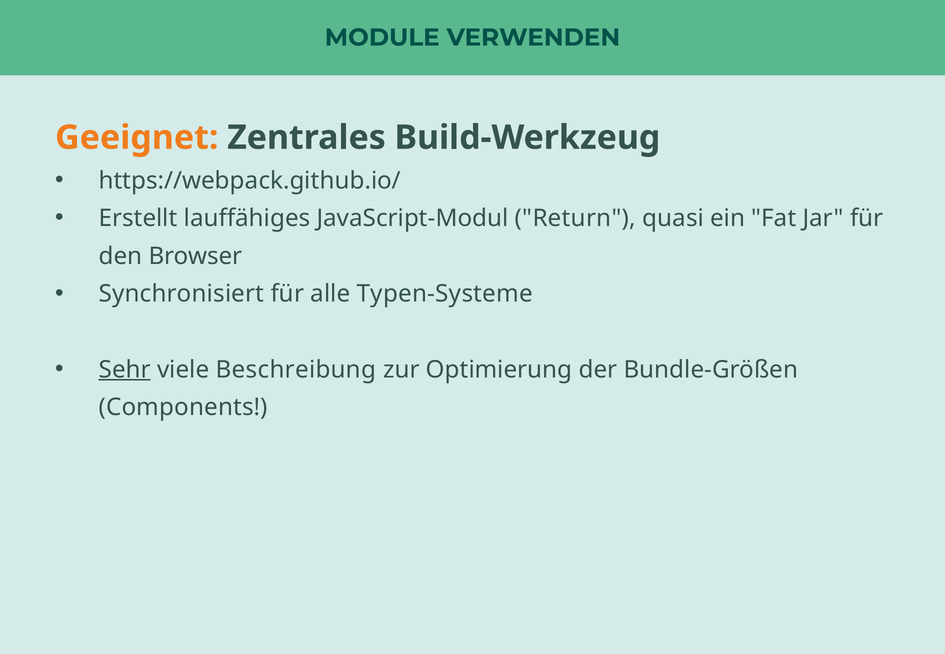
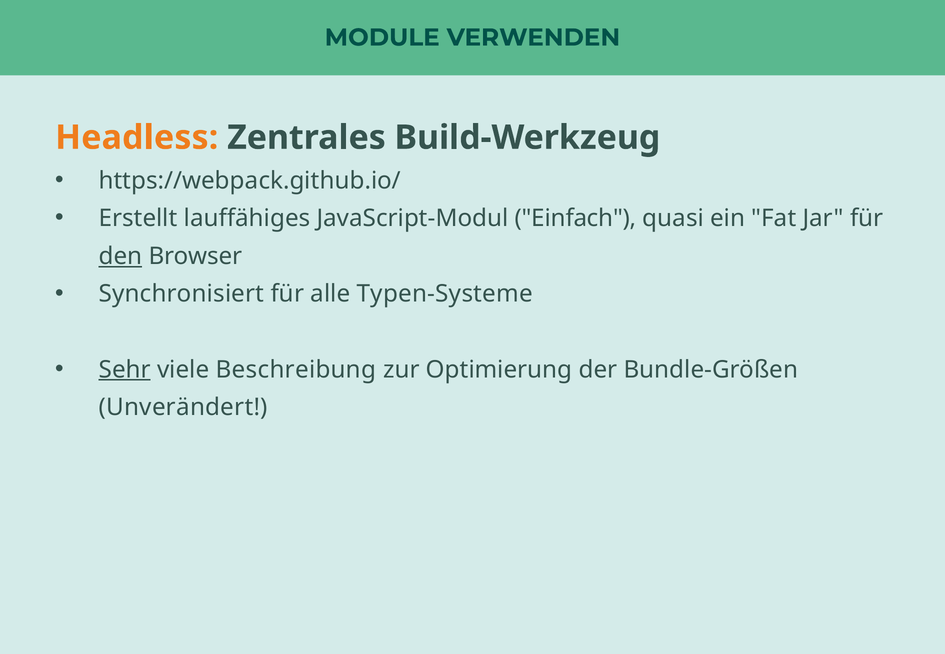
Geeignet: Geeignet -> Headless
Return: Return -> Einfach
den underline: none -> present
Components: Components -> Unverändert
